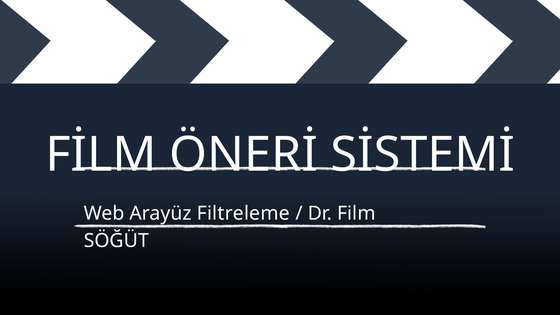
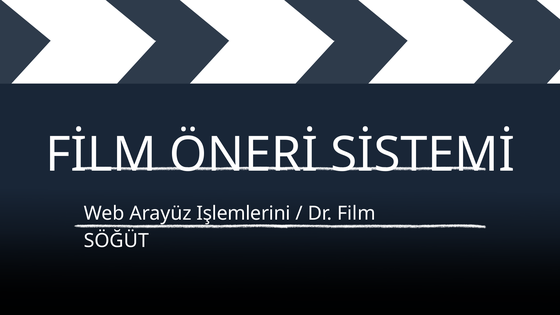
Filtreleme: Filtreleme -> Işlemlerini
